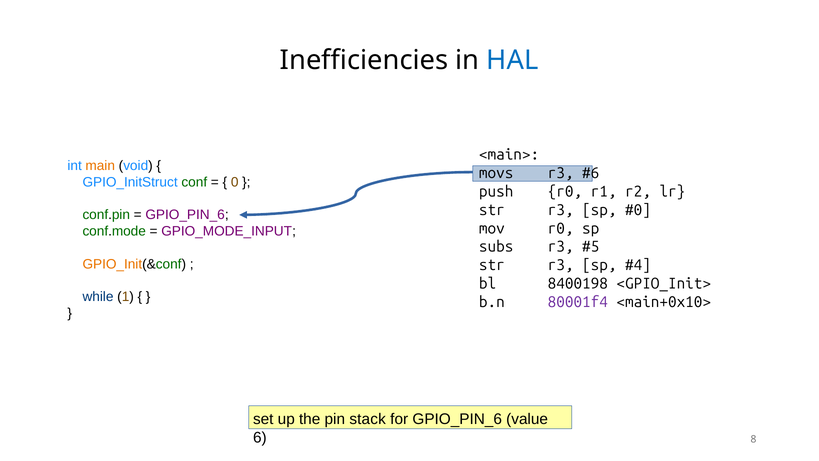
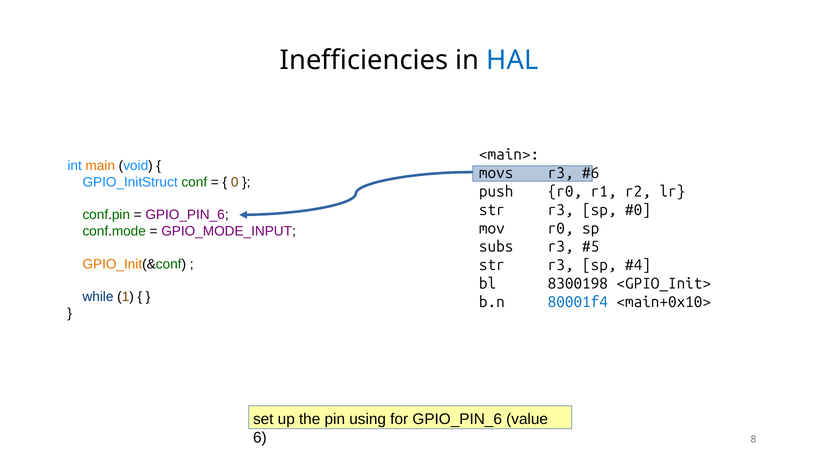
8400198: 8400198 -> 8300198
80001f4 colour: purple -> blue
stack: stack -> using
